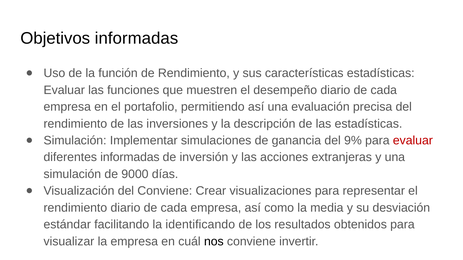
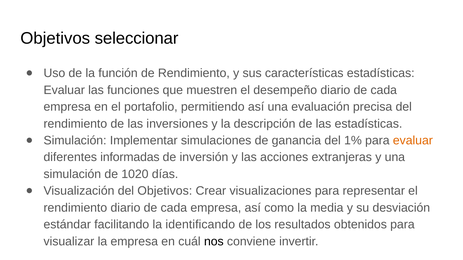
Objetivos informadas: informadas -> seleccionar
9%: 9% -> 1%
evaluar at (413, 141) colour: red -> orange
9000: 9000 -> 1020
del Conviene: Conviene -> Objetivos
